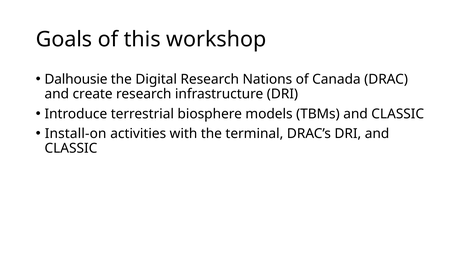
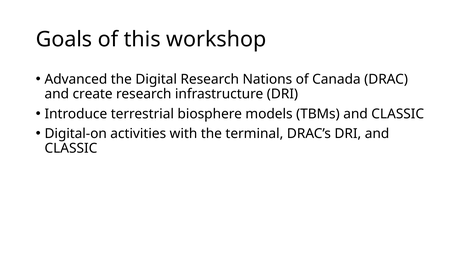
Dalhousie: Dalhousie -> Advanced
Install-on: Install-on -> Digital-on
